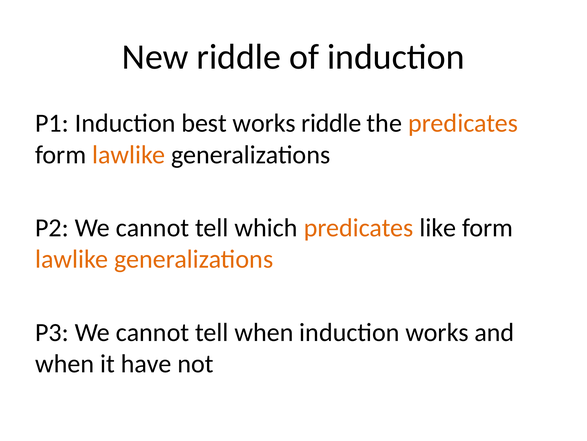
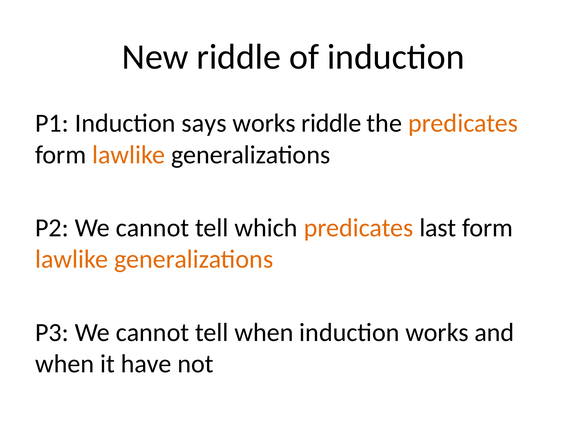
best: best -> says
like: like -> last
